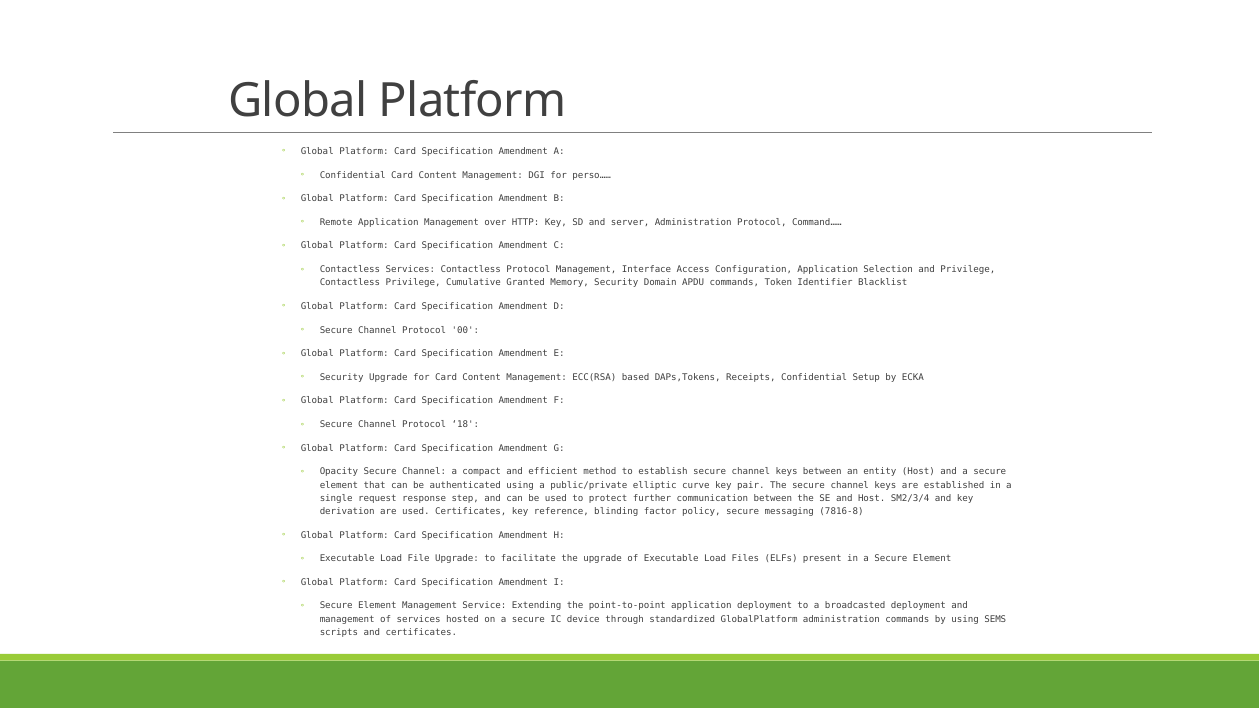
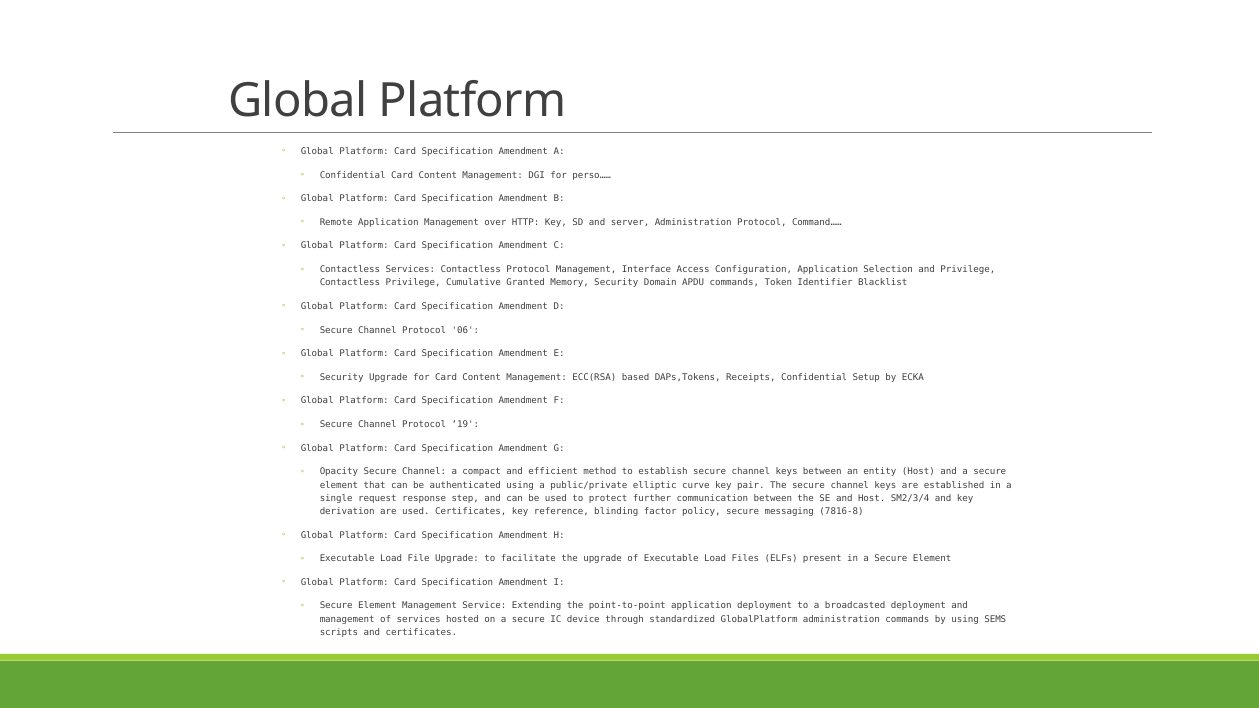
00: 00 -> 06
18: 18 -> 19
